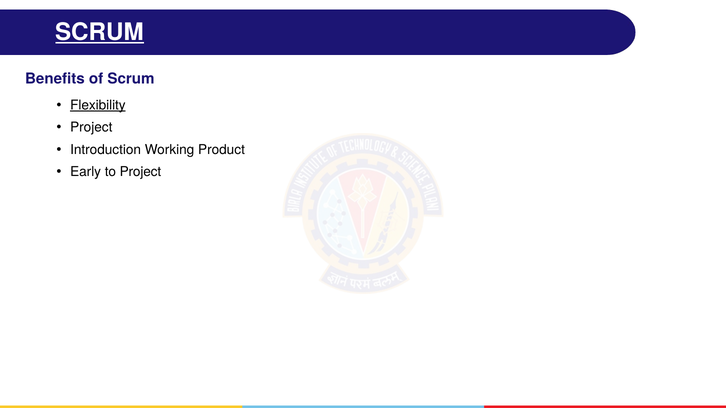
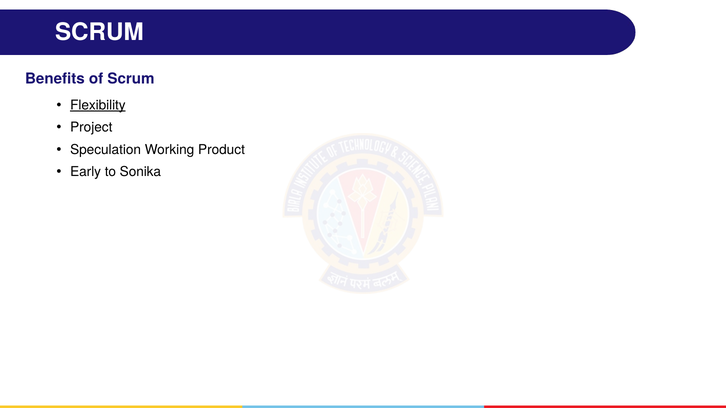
SCRUM at (100, 32) underline: present -> none
Introduction: Introduction -> Speculation
to Project: Project -> Sonika
